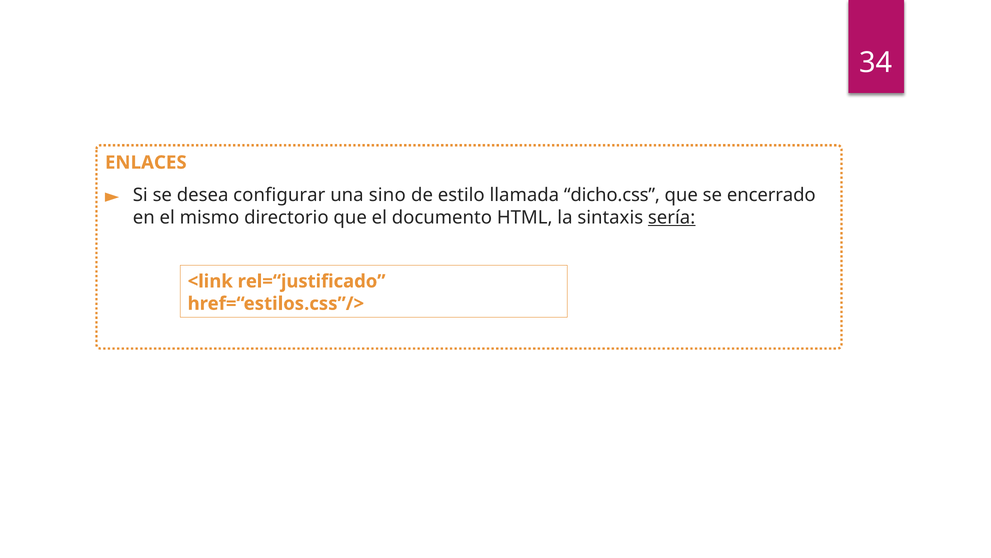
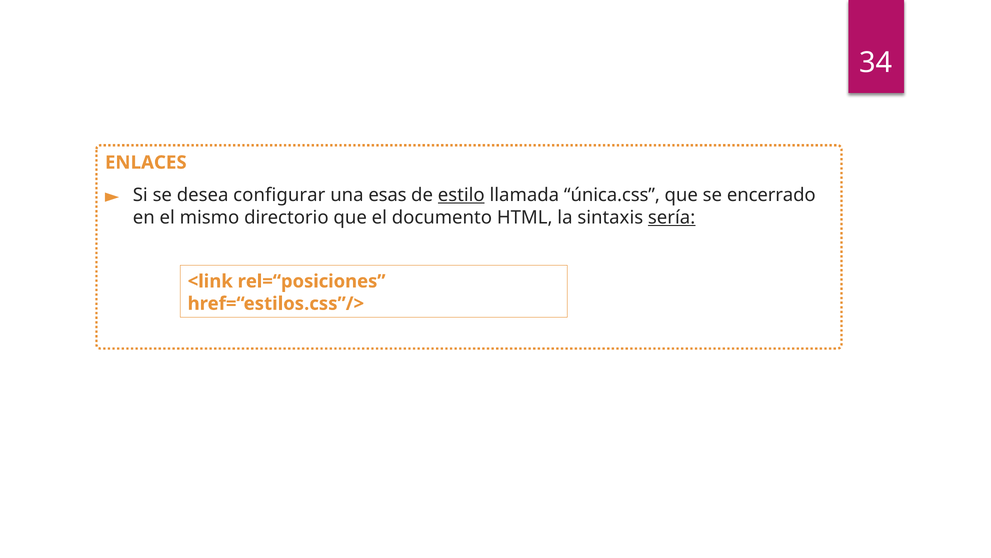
sino: sino -> esas
estilo underline: none -> present
dicho.css: dicho.css -> única.css
rel=“justificado: rel=“justificado -> rel=“posiciones
